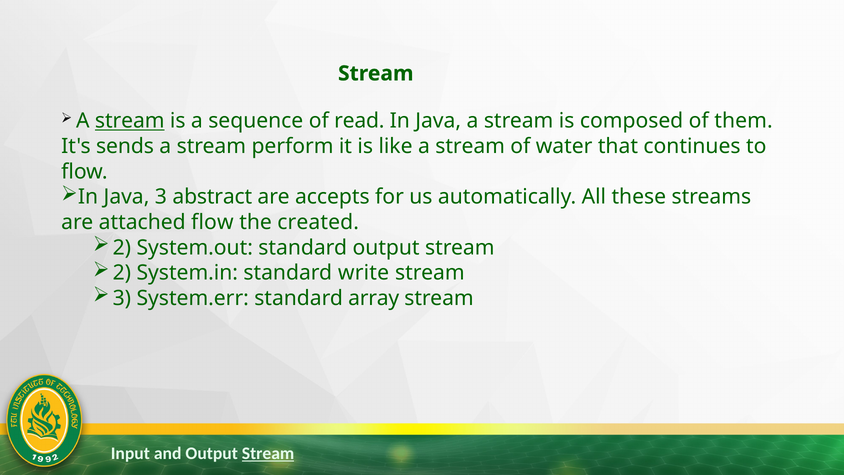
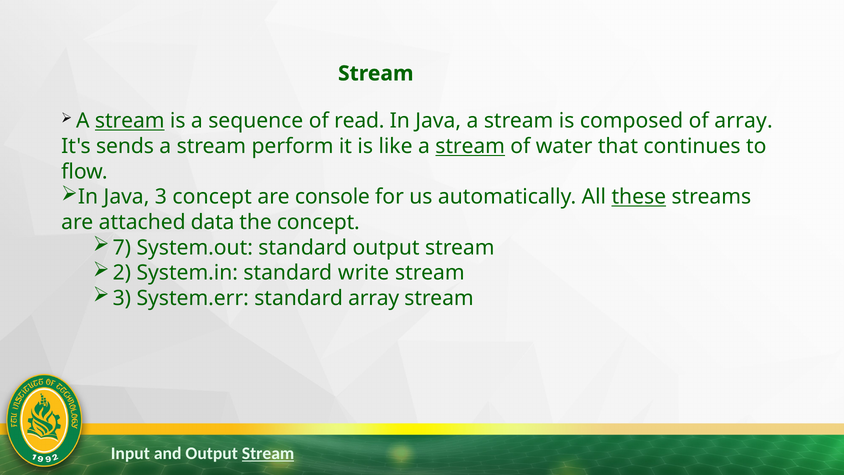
of them: them -> array
stream at (470, 146) underline: none -> present
3 abstract: abstract -> concept
accepts: accepts -> console
these underline: none -> present
attached flow: flow -> data
the created: created -> concept
2 at (122, 248): 2 -> 7
